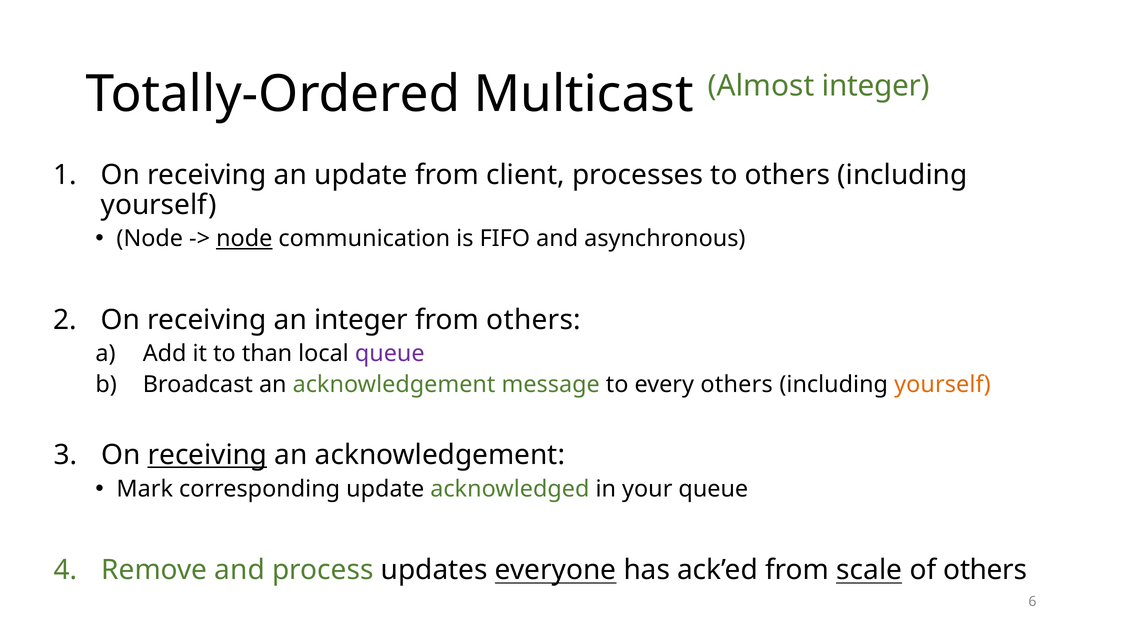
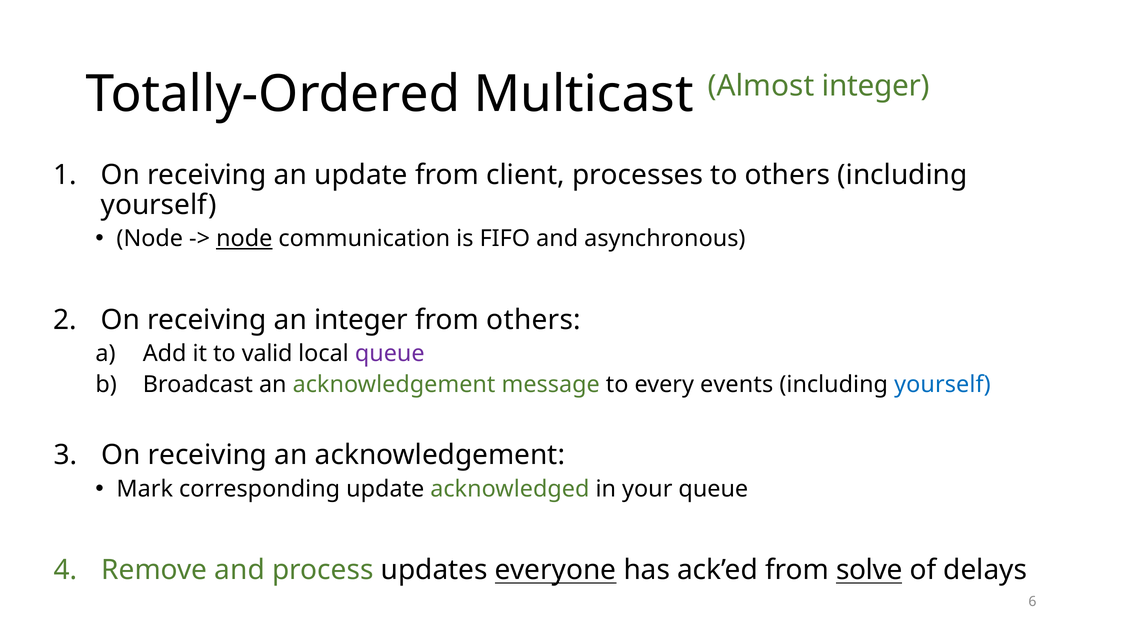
than: than -> valid
every others: others -> events
yourself at (942, 385) colour: orange -> blue
receiving at (207, 455) underline: present -> none
scale: scale -> solve
of others: others -> delays
